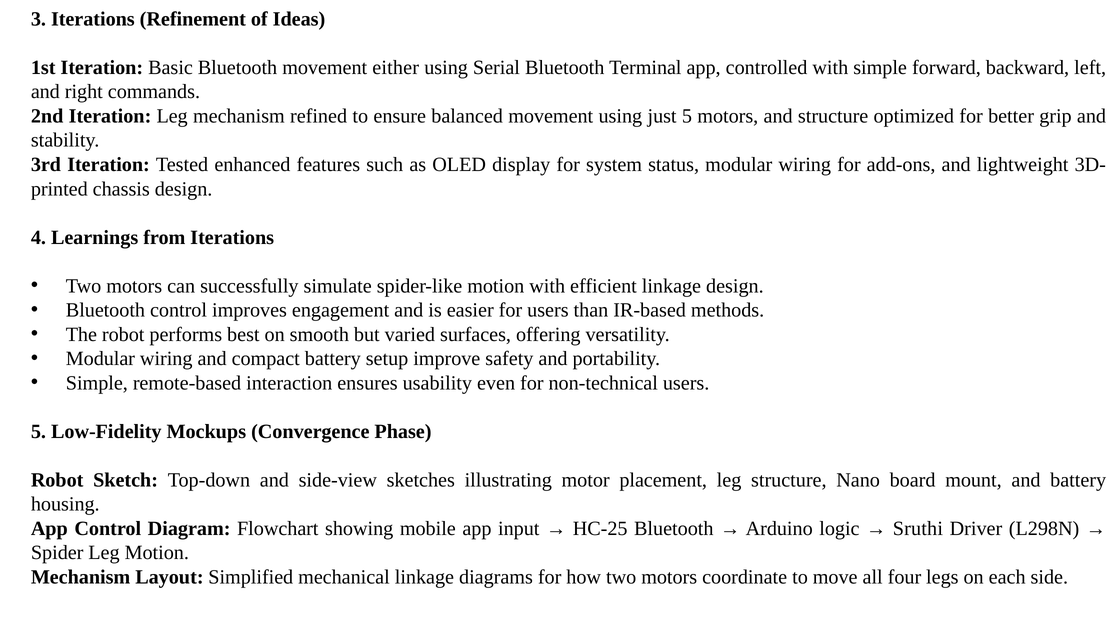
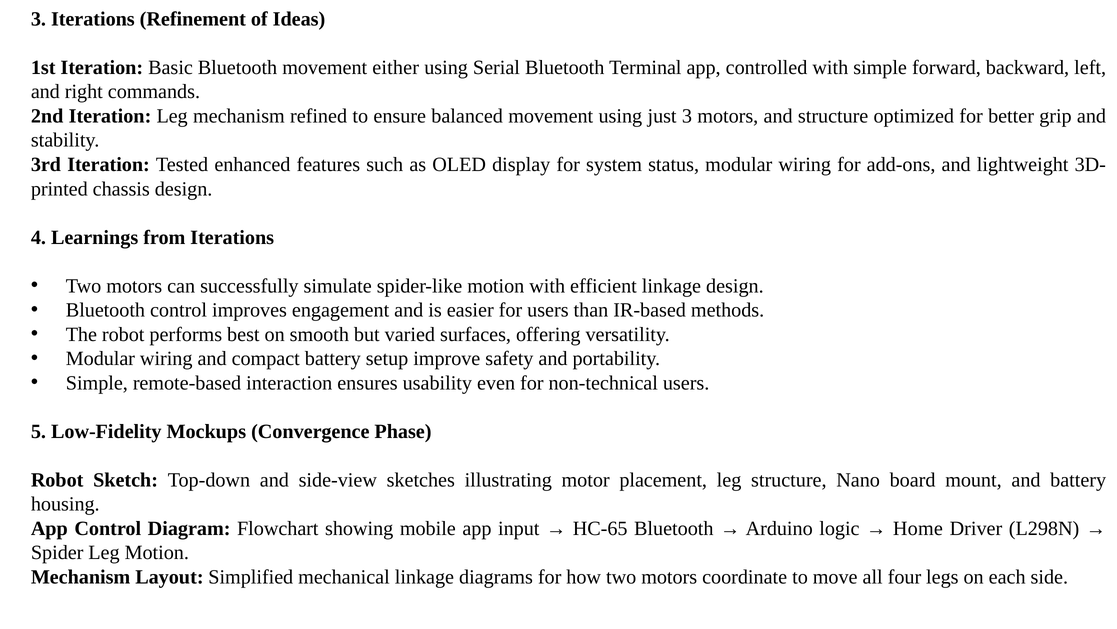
just 5: 5 -> 3
HC-25: HC-25 -> HC-65
Sruthi: Sruthi -> Home
